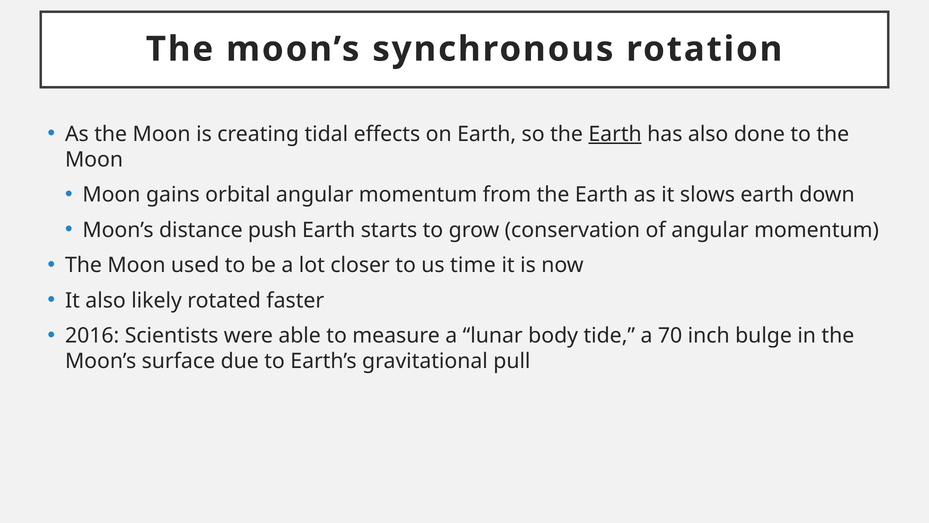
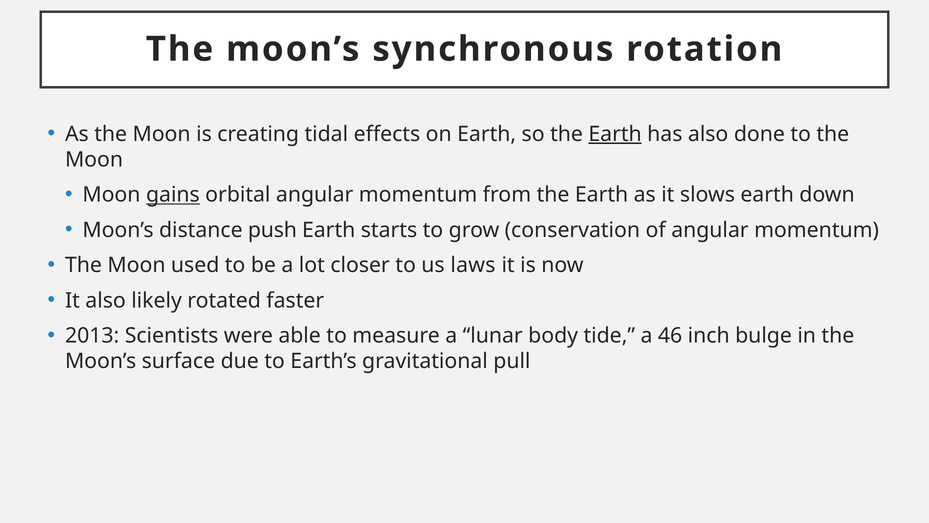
gains underline: none -> present
time: time -> laws
2016: 2016 -> 2013
70: 70 -> 46
